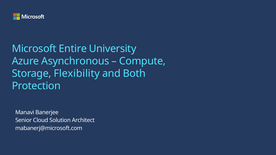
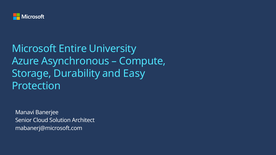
Flexibility: Flexibility -> Durability
Both: Both -> Easy
